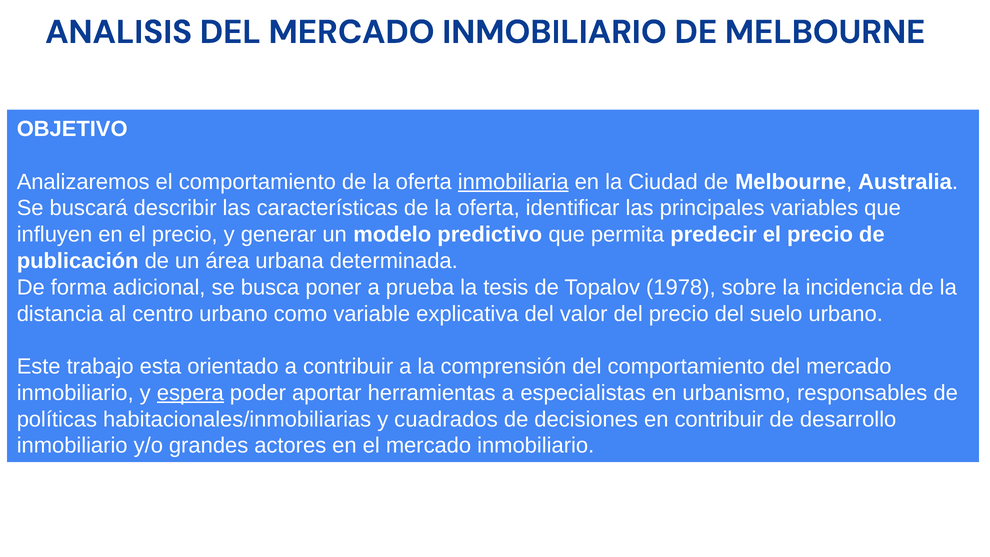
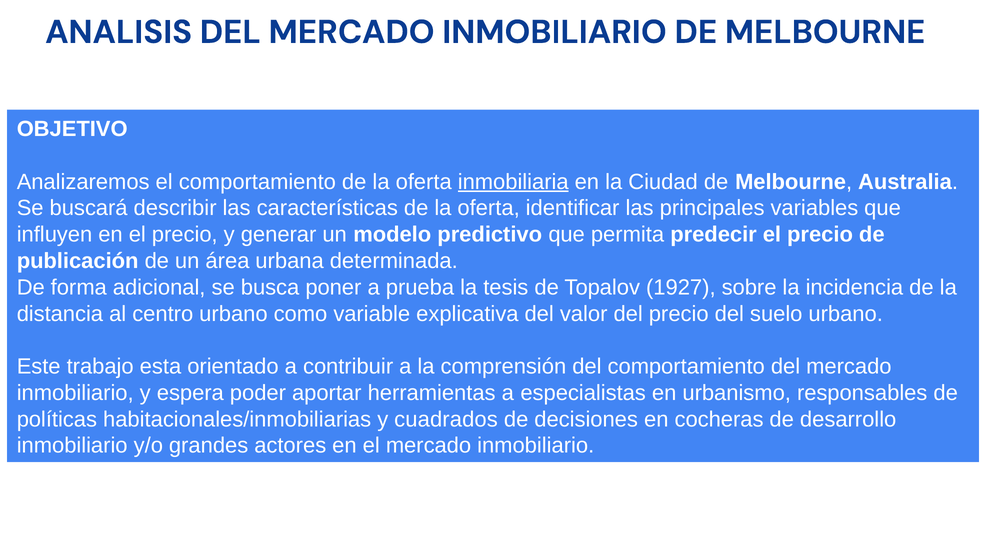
1978: 1978 -> 1927
espera underline: present -> none
en contribuir: contribuir -> cocheras
